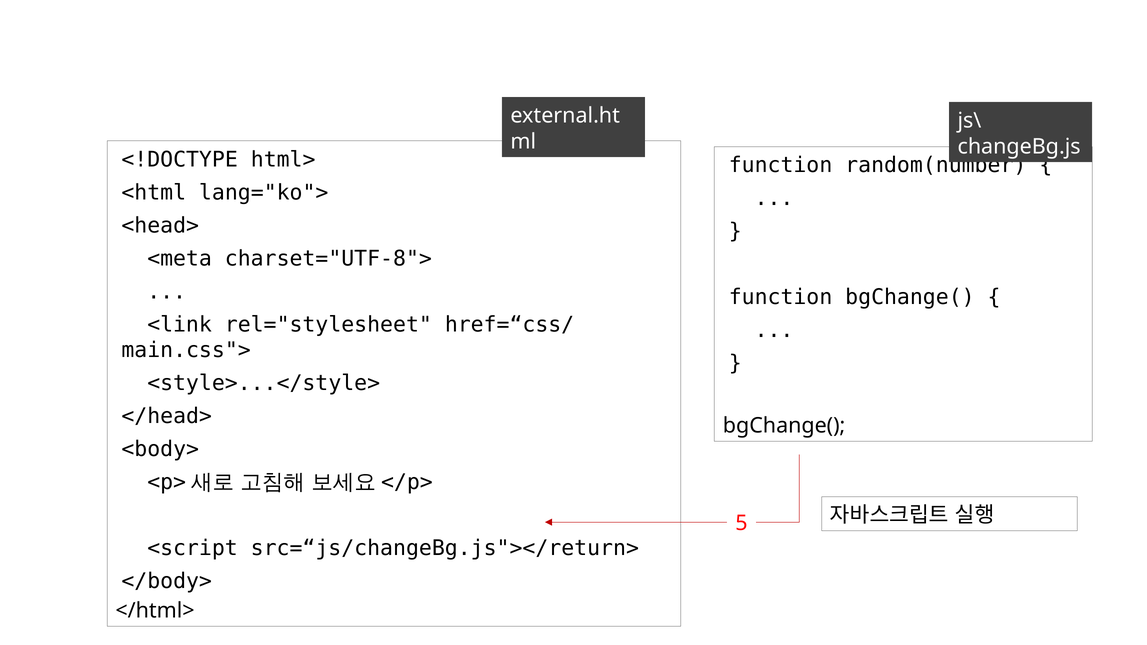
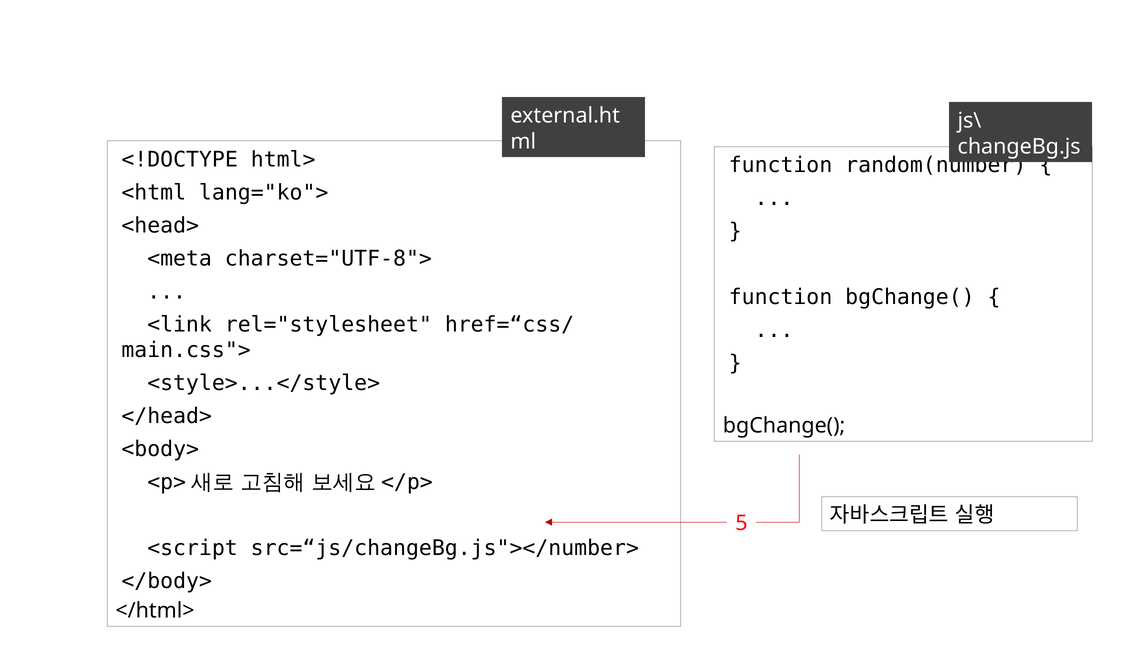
src=“js/changeBg.js"></return>: src=“js/changeBg.js"></return> -> src=“js/changeBg.js"></number>
